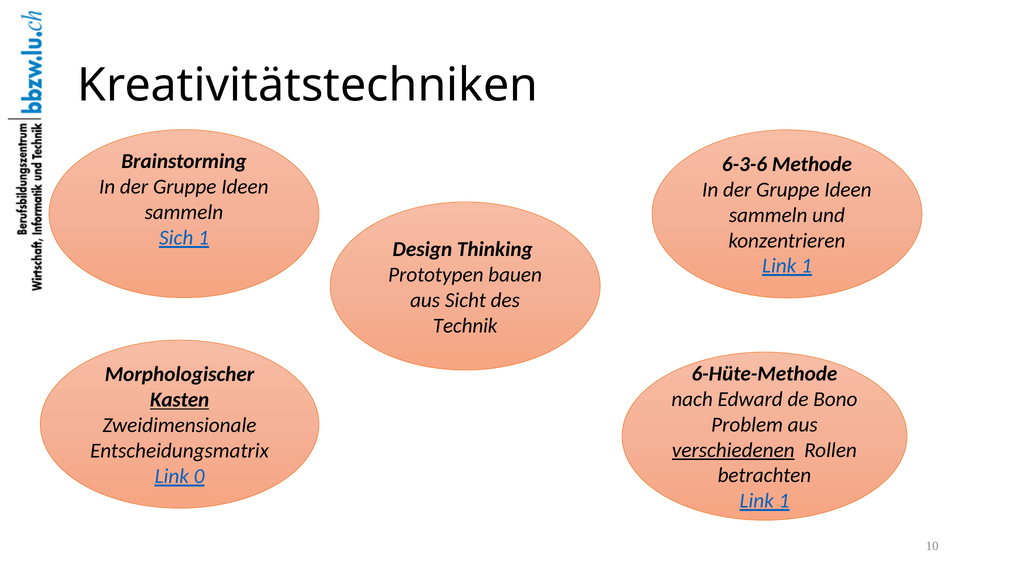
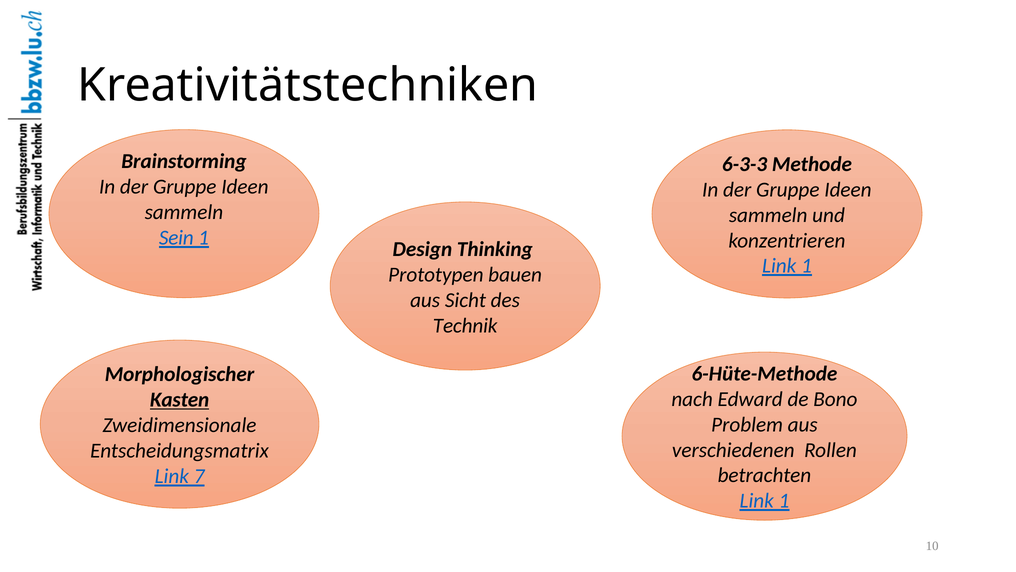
6-3-6: 6-3-6 -> 6-3-3
Sich: Sich -> Sein
verschiedenen underline: present -> none
0: 0 -> 7
